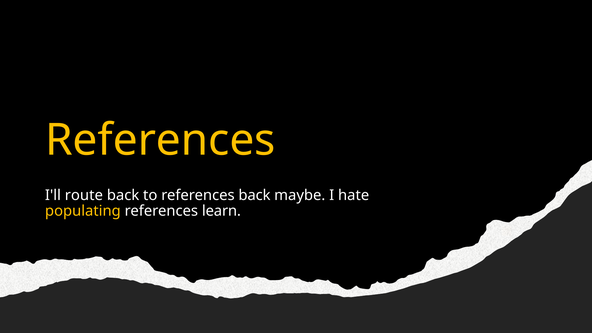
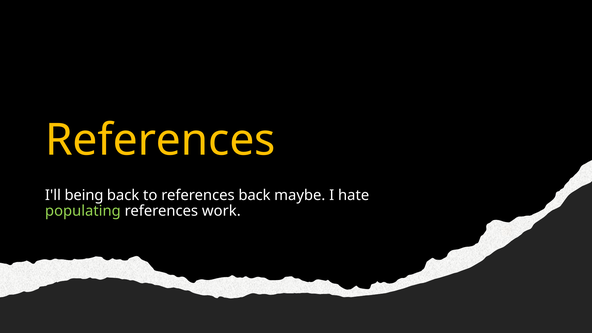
route: route -> being
populating colour: yellow -> light green
learn: learn -> work
